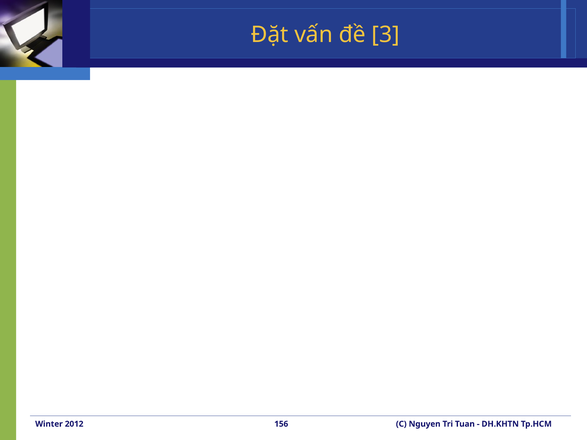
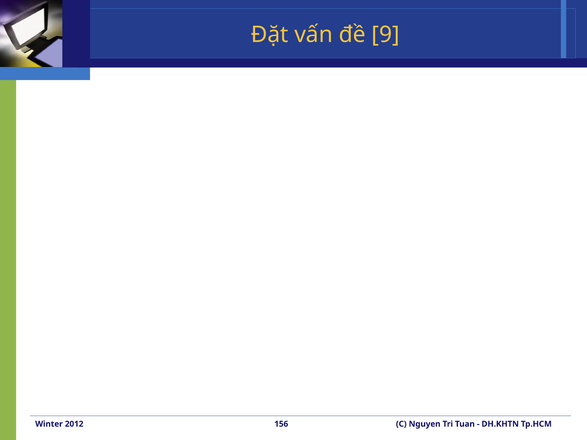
3: 3 -> 9
